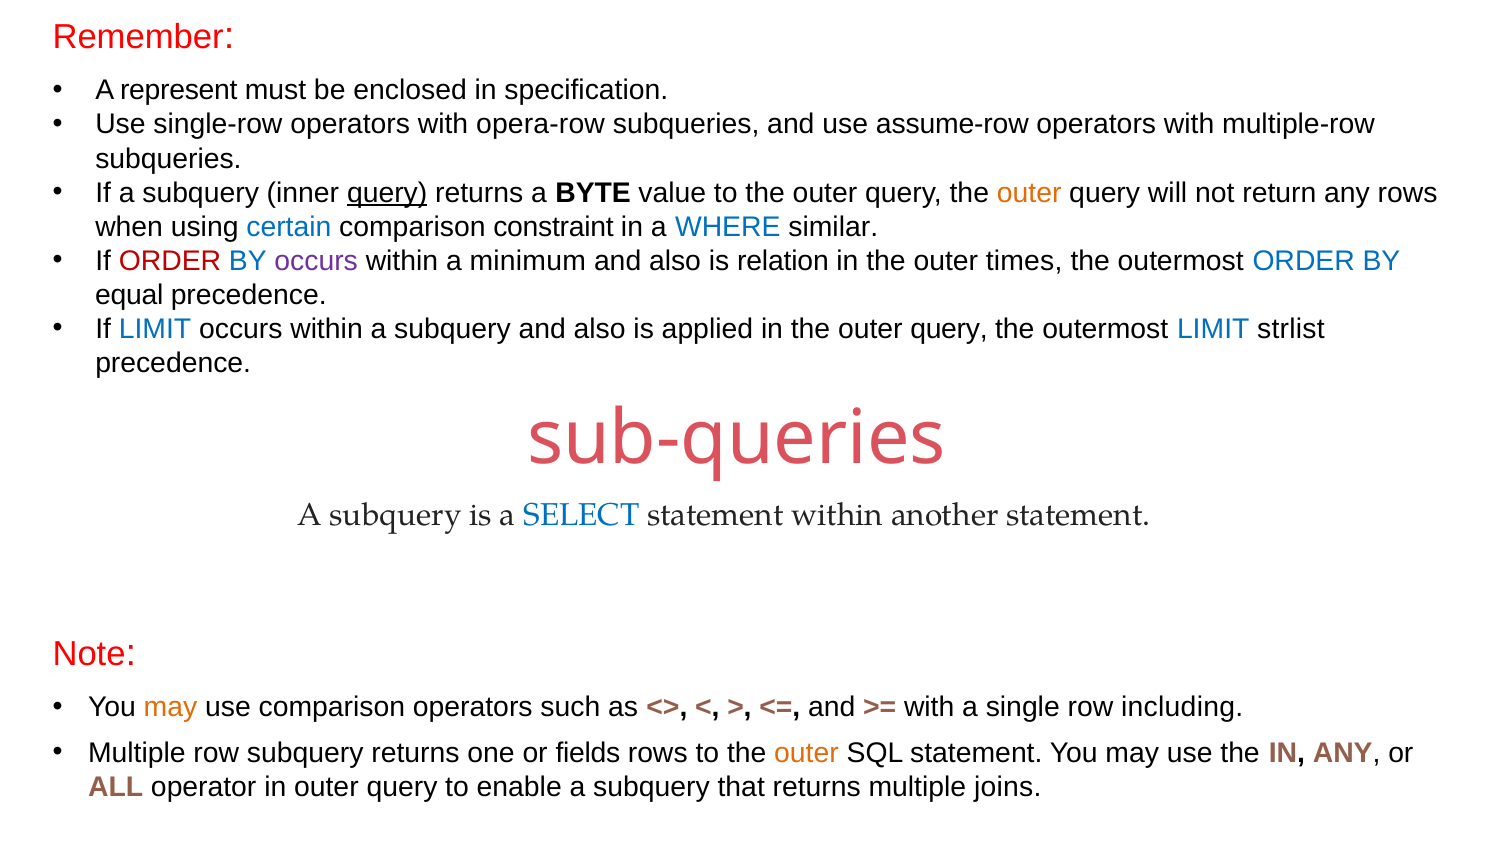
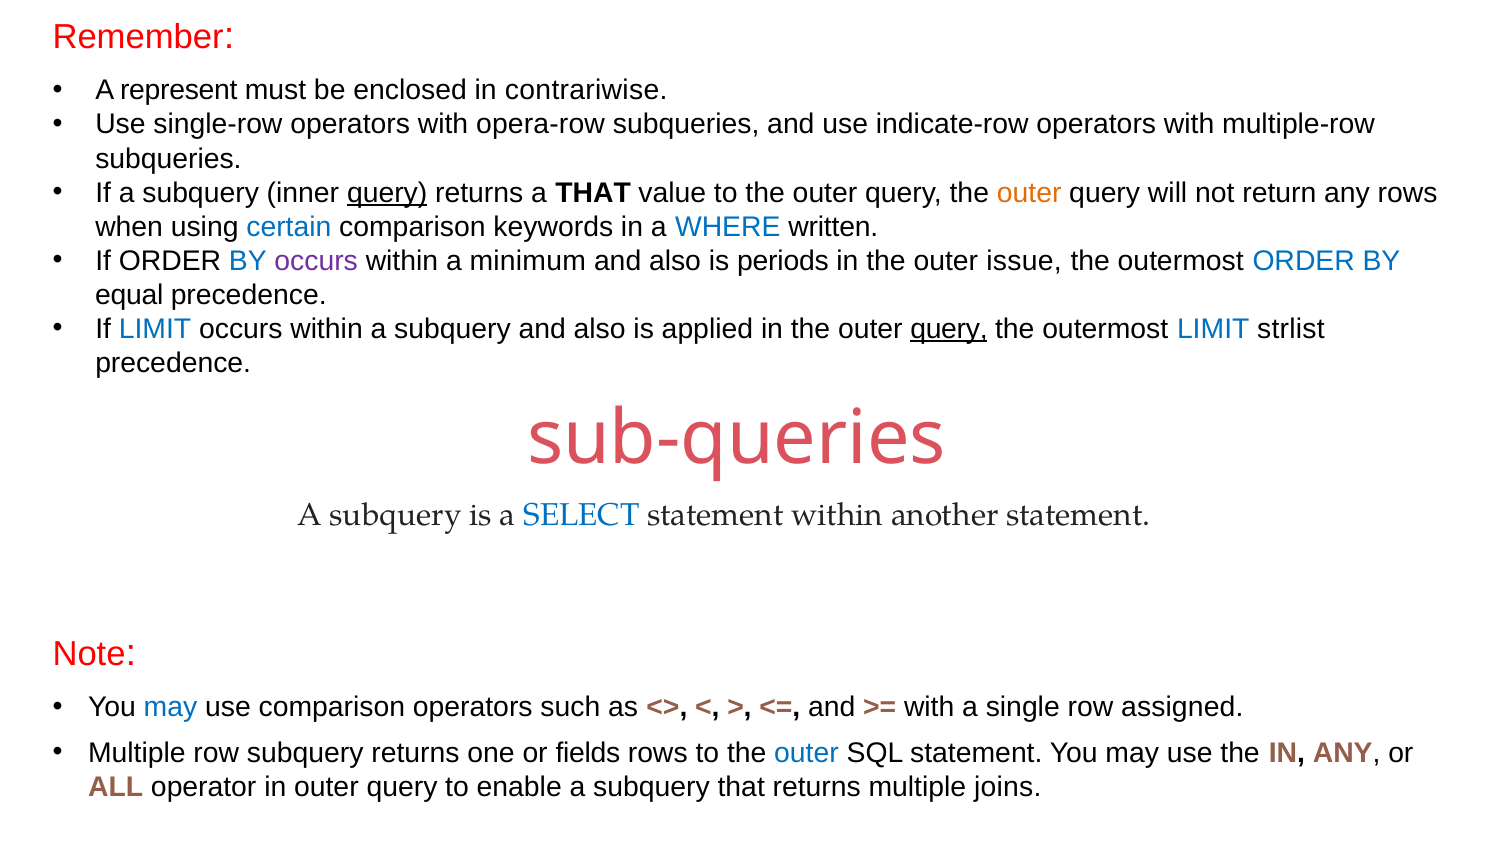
specification: specification -> contrariwise
assume-row: assume-row -> indicate-row
a BYTE: BYTE -> THAT
constraint: constraint -> keywords
similar: similar -> written
ORDER at (170, 261) colour: red -> black
relation: relation -> periods
times: times -> issue
query at (949, 329) underline: none -> present
may at (171, 707) colour: orange -> blue
including: including -> assigned
outer at (806, 753) colour: orange -> blue
